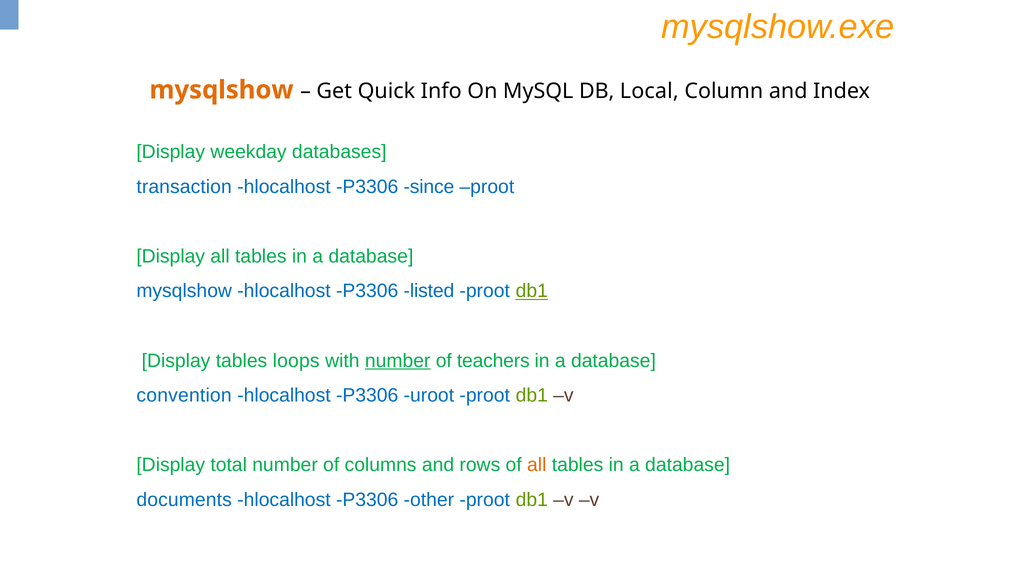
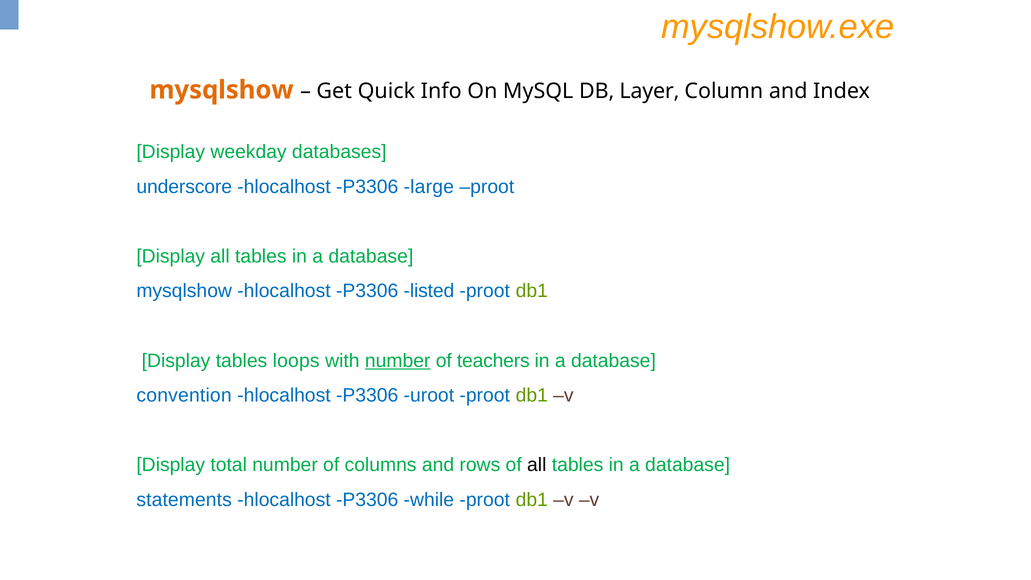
Local: Local -> Layer
transaction: transaction -> underscore
since: since -> large
db1 at (532, 291) underline: present -> none
all at (537, 465) colour: orange -> black
documents: documents -> statements
other: other -> while
